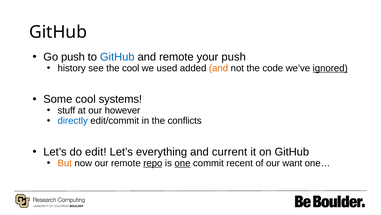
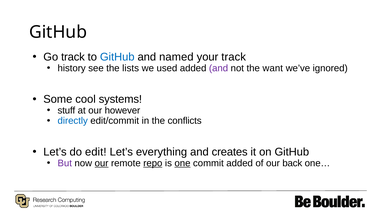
Go push: push -> track
and remote: remote -> named
your push: push -> track
the cool: cool -> lists
and at (219, 68) colour: orange -> purple
code: code -> want
ignored underline: present -> none
current: current -> creates
But colour: orange -> purple
our at (102, 163) underline: none -> present
commit recent: recent -> added
want: want -> back
